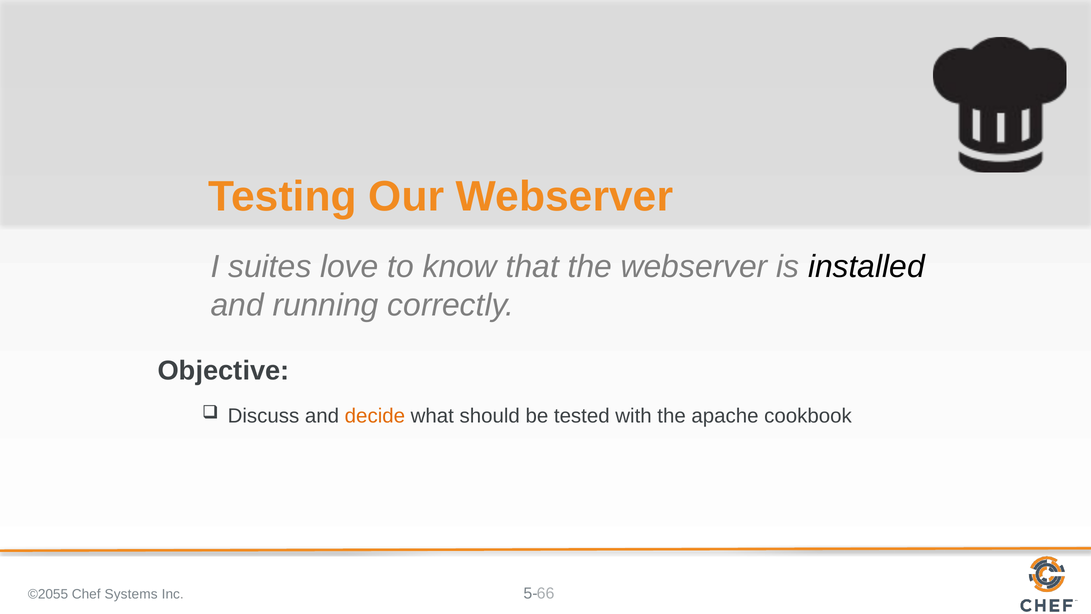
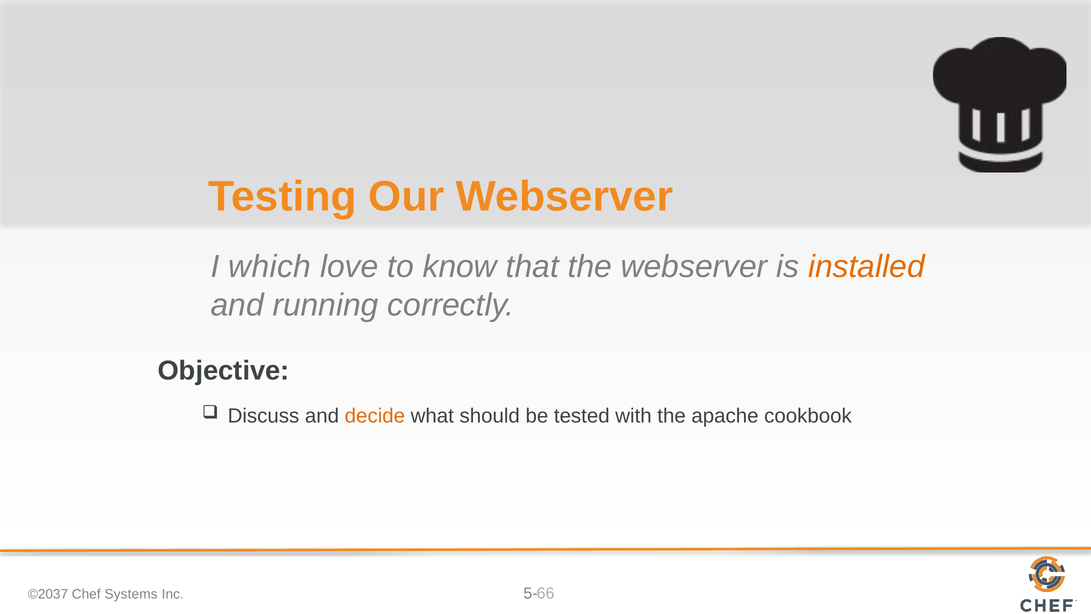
suites: suites -> which
installed colour: black -> orange
©2055: ©2055 -> ©2037
